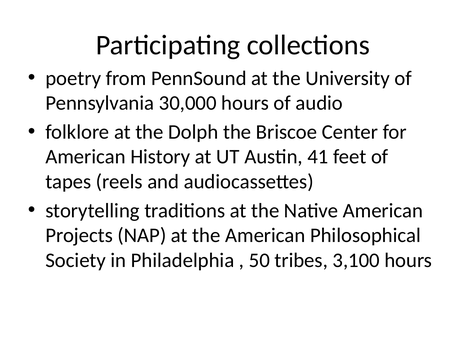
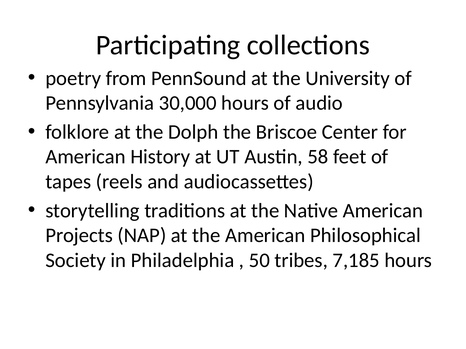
41: 41 -> 58
3,100: 3,100 -> 7,185
